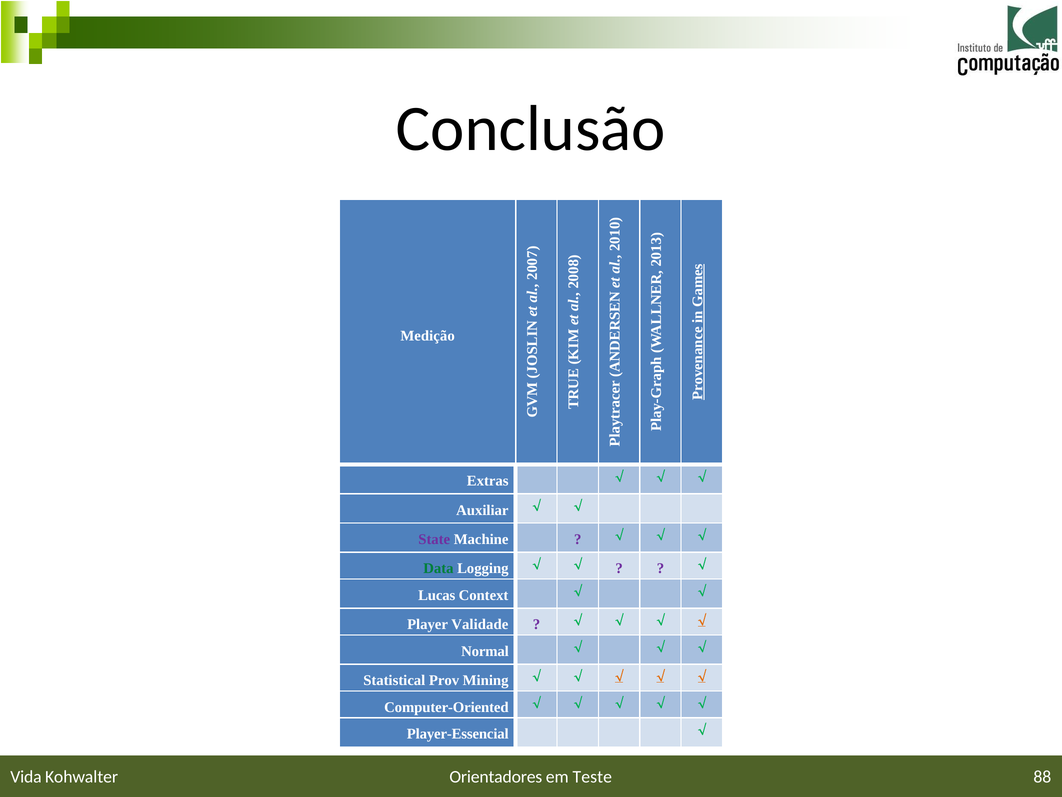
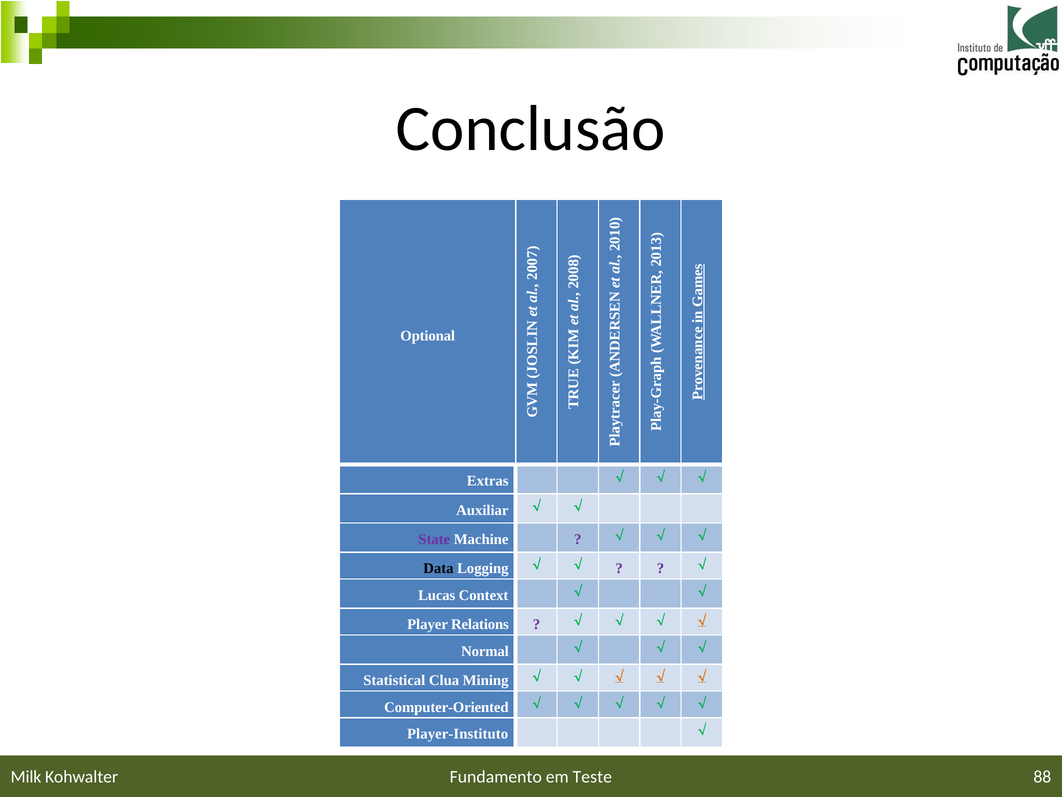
Medição: Medição -> Optional
Data colour: green -> black
Validade: Validade -> Relations
Prov: Prov -> Clua
Player-Essencial: Player-Essencial -> Player-Instituto
Orientadores: Orientadores -> Fundamento
Vida: Vida -> Milk
